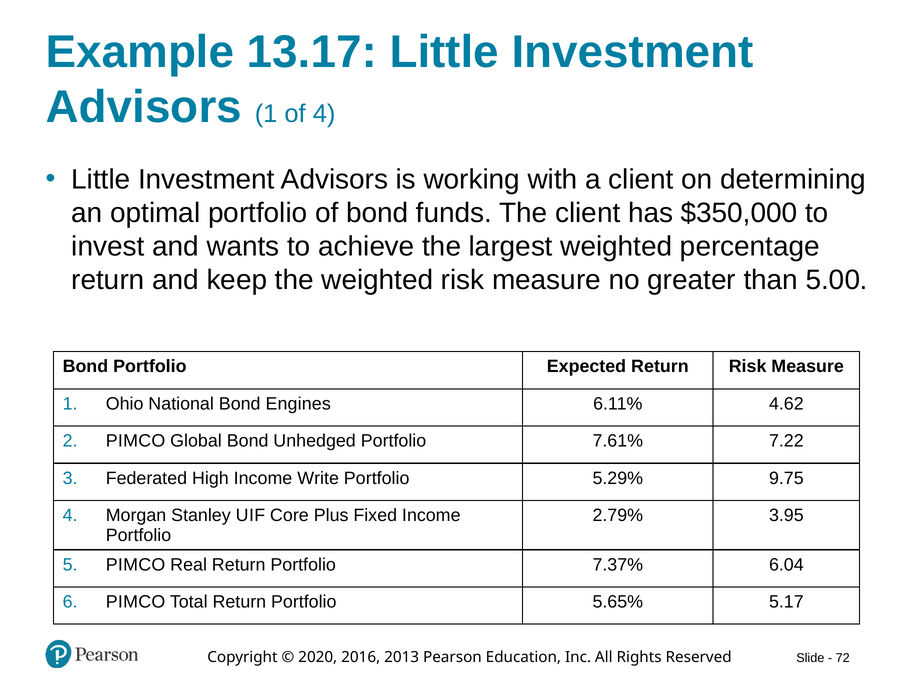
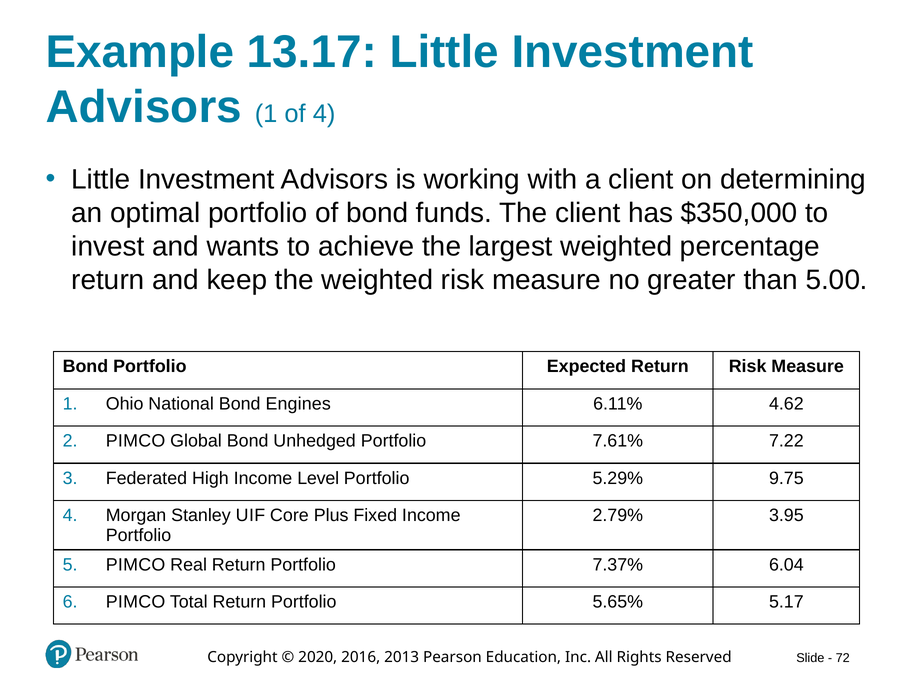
Write: Write -> Level
